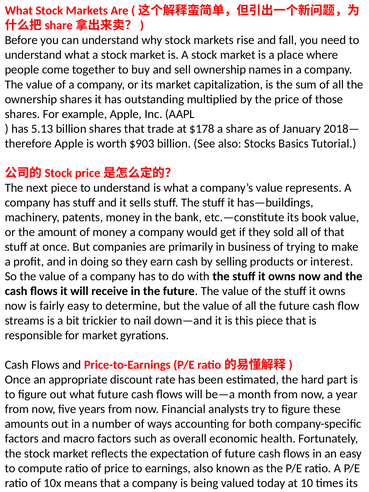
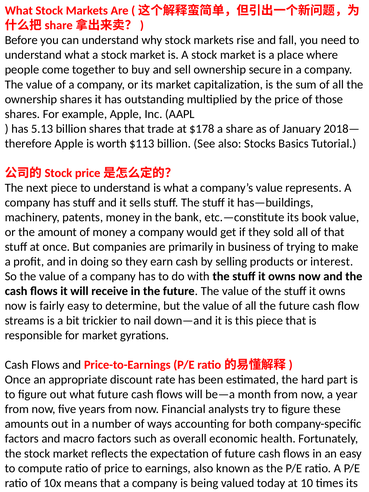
names: names -> secure
$903: $903 -> $113
